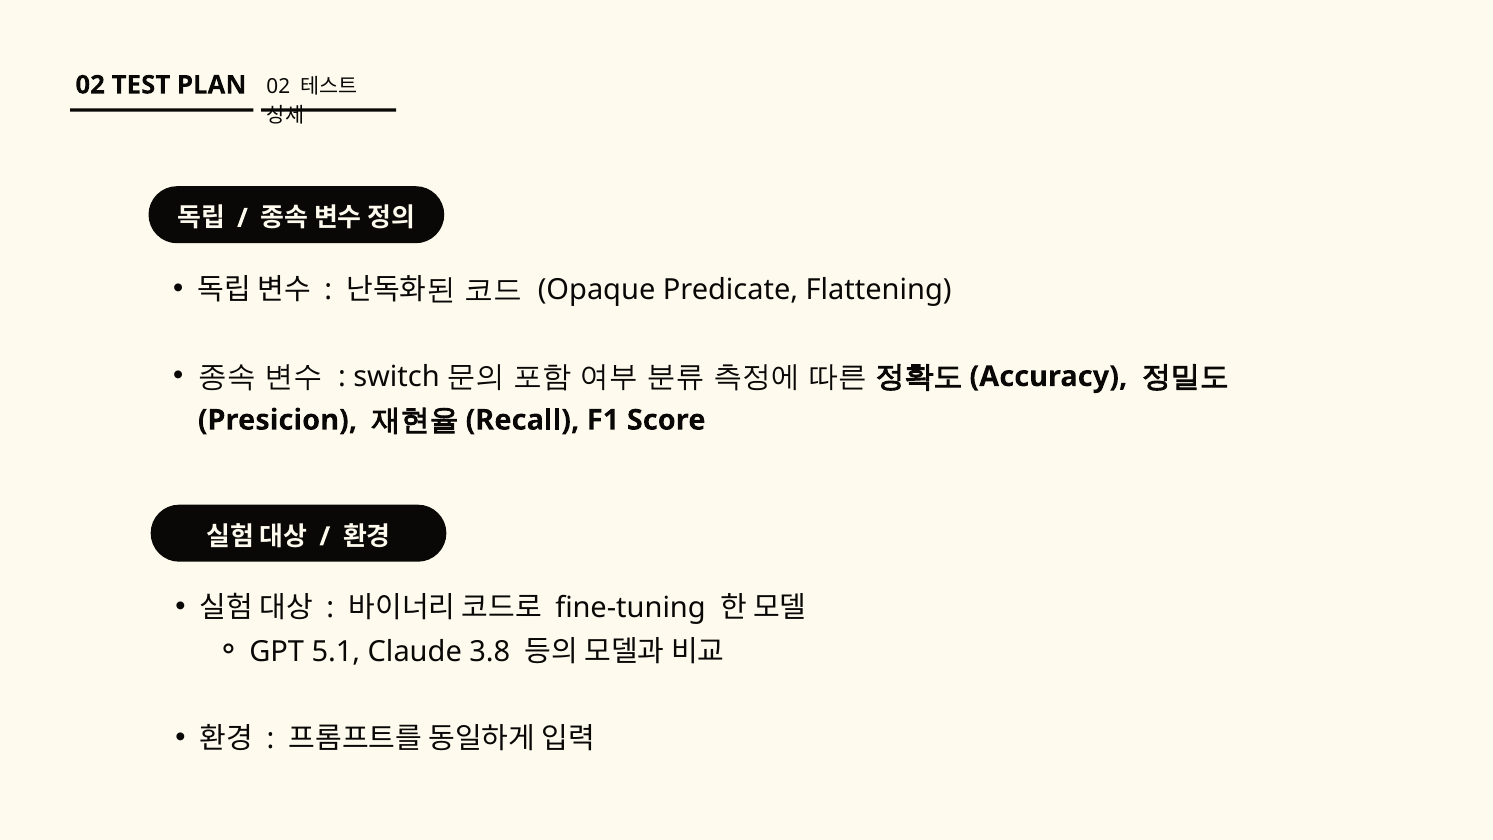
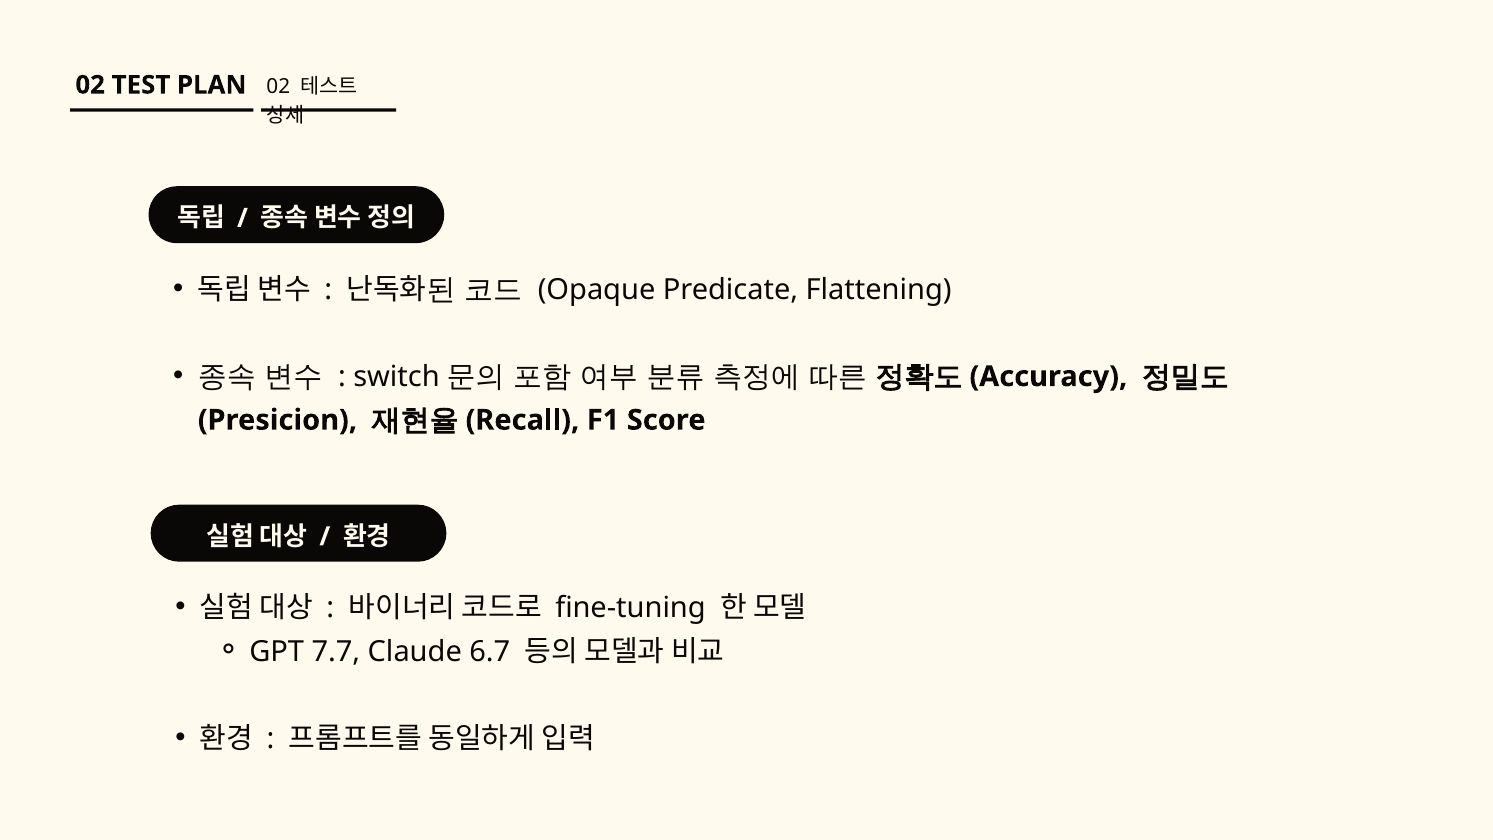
5.1: 5.1 -> 7.7
3.8: 3.8 -> 6.7
